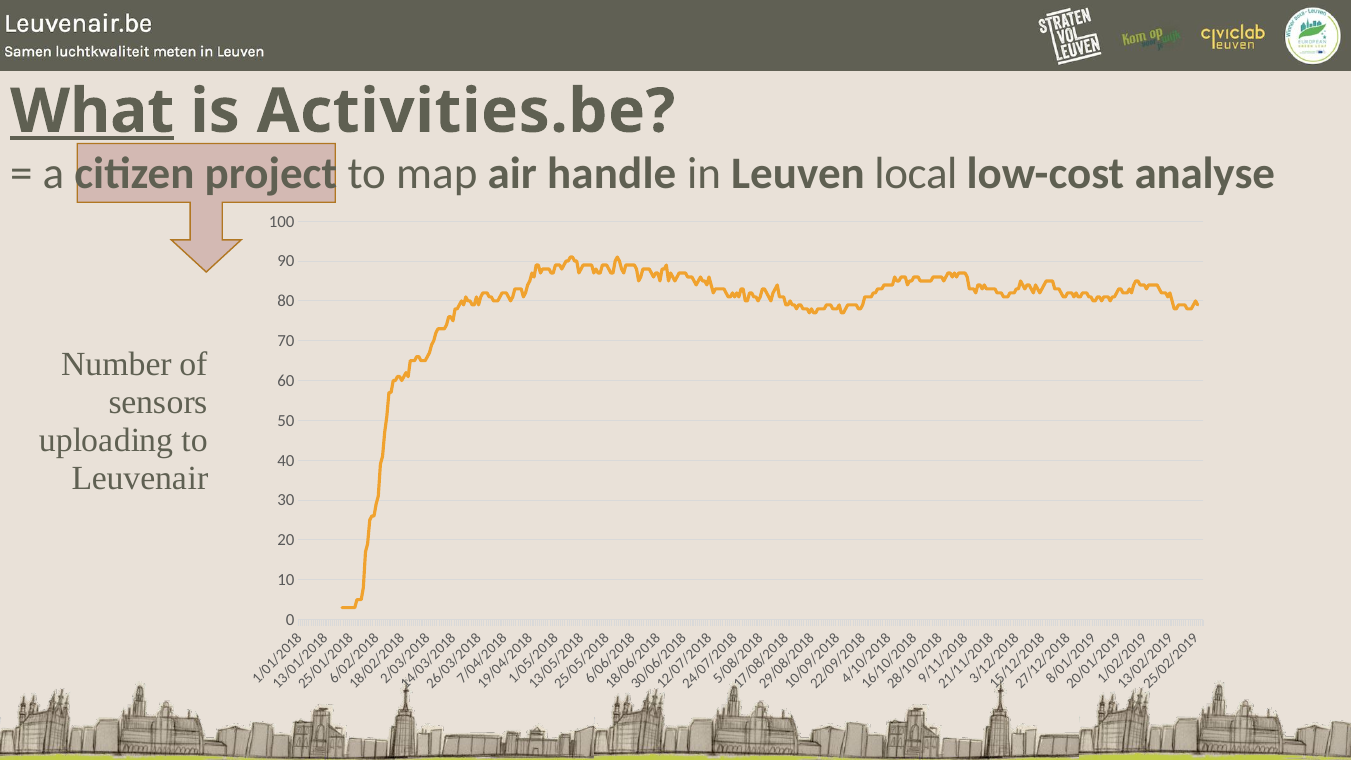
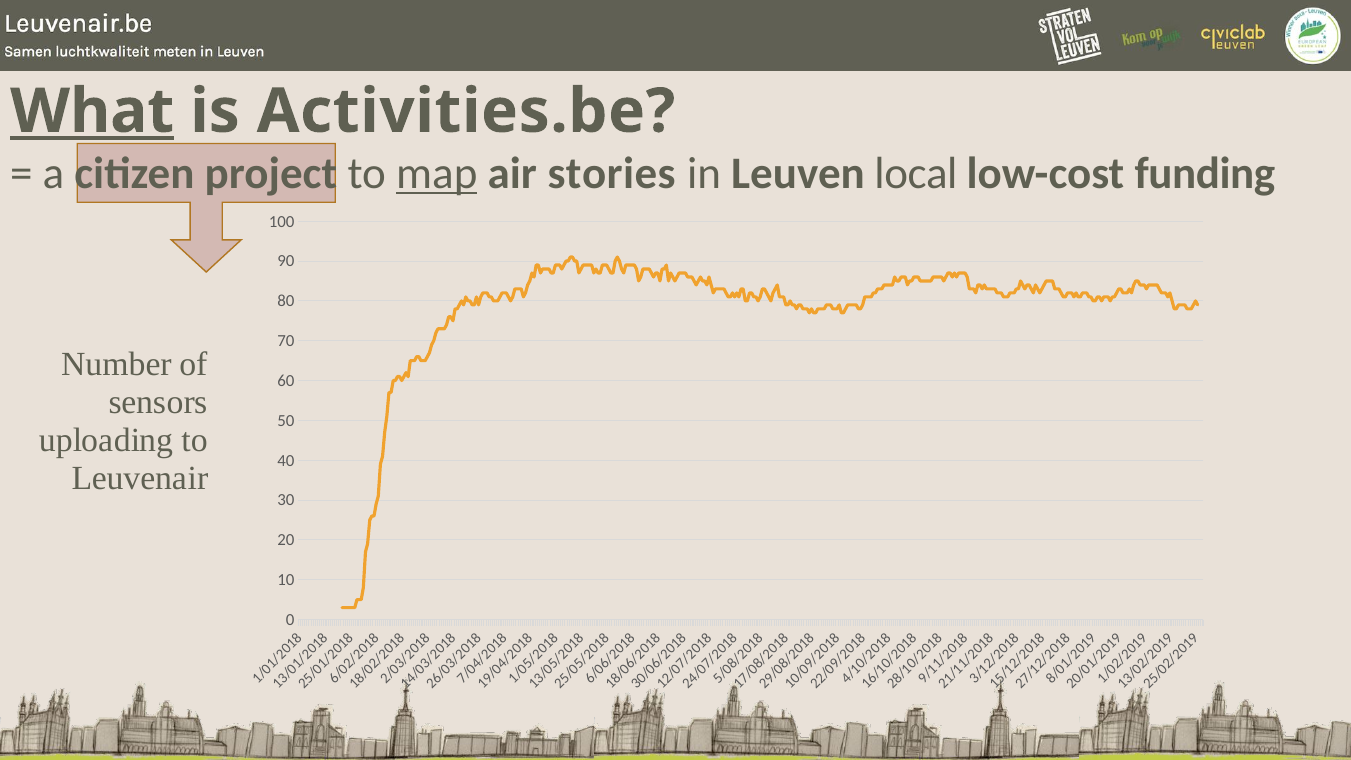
map underline: none -> present
handle: handle -> stories
analyse: analyse -> funding
